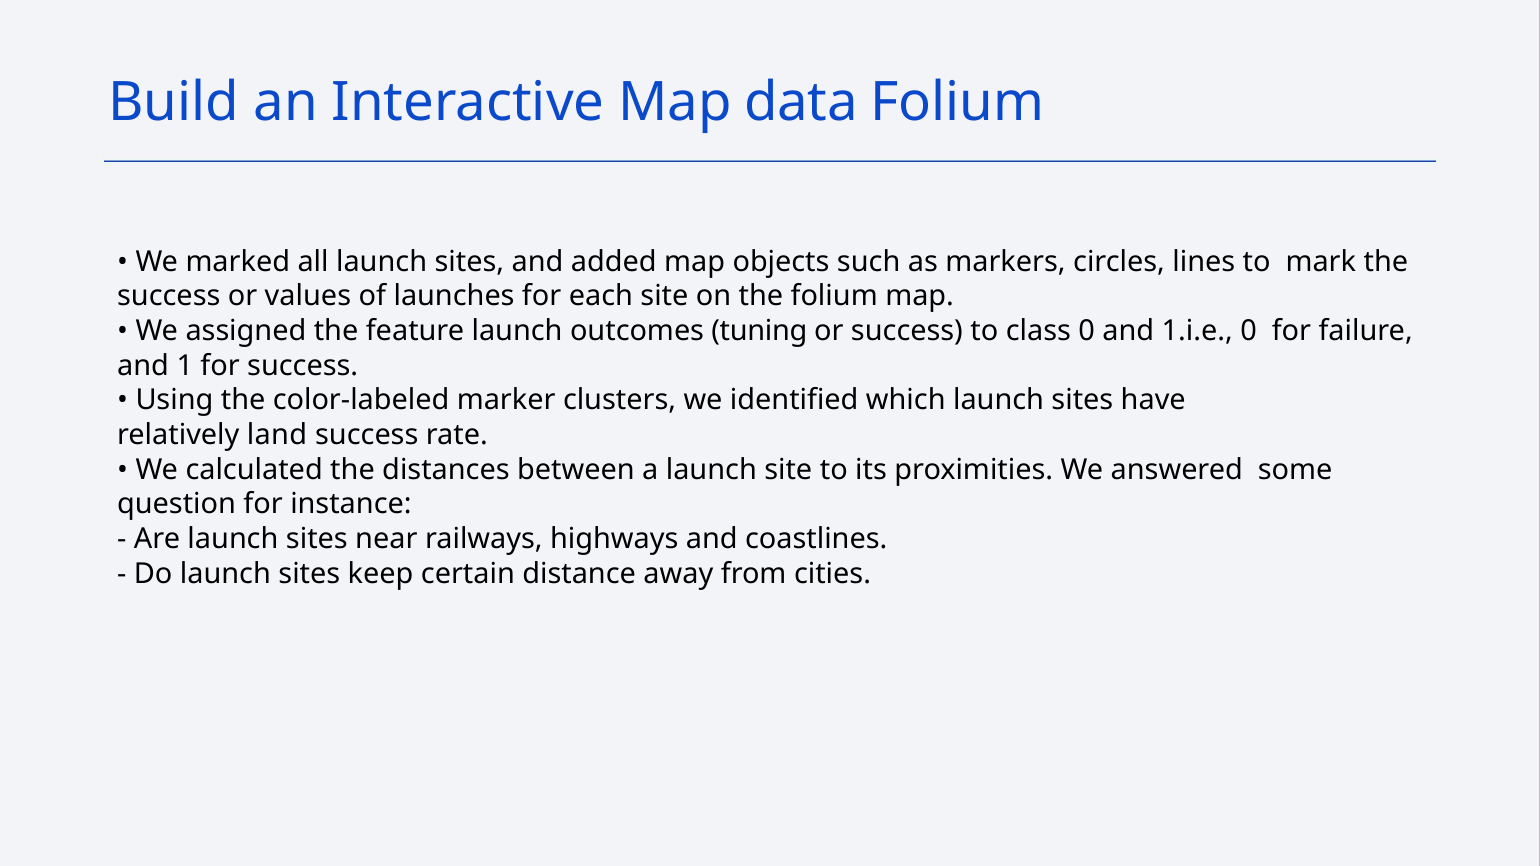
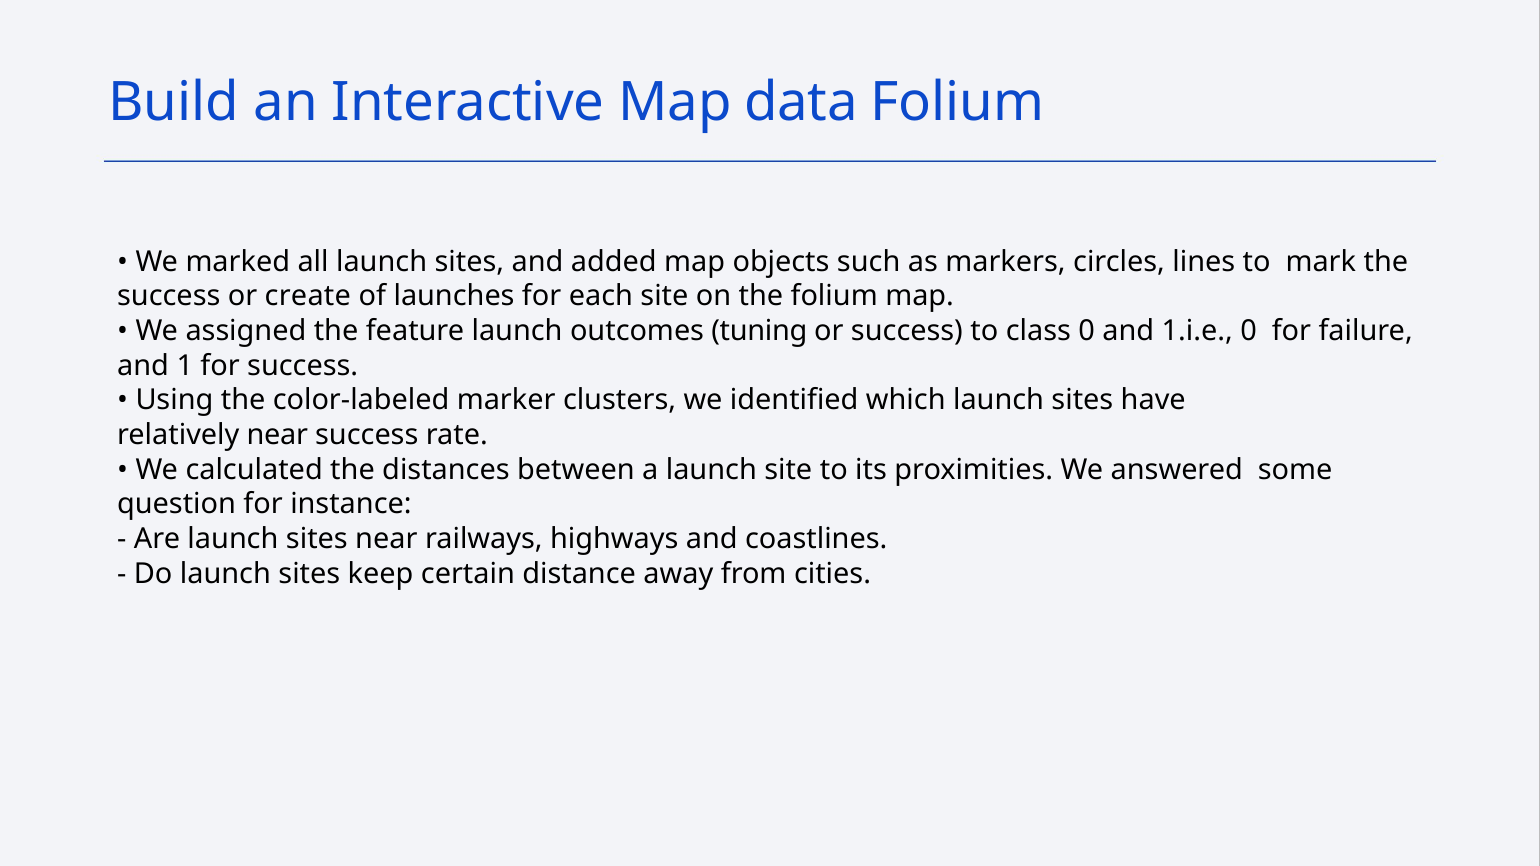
values: values -> create
relatively land: land -> near
